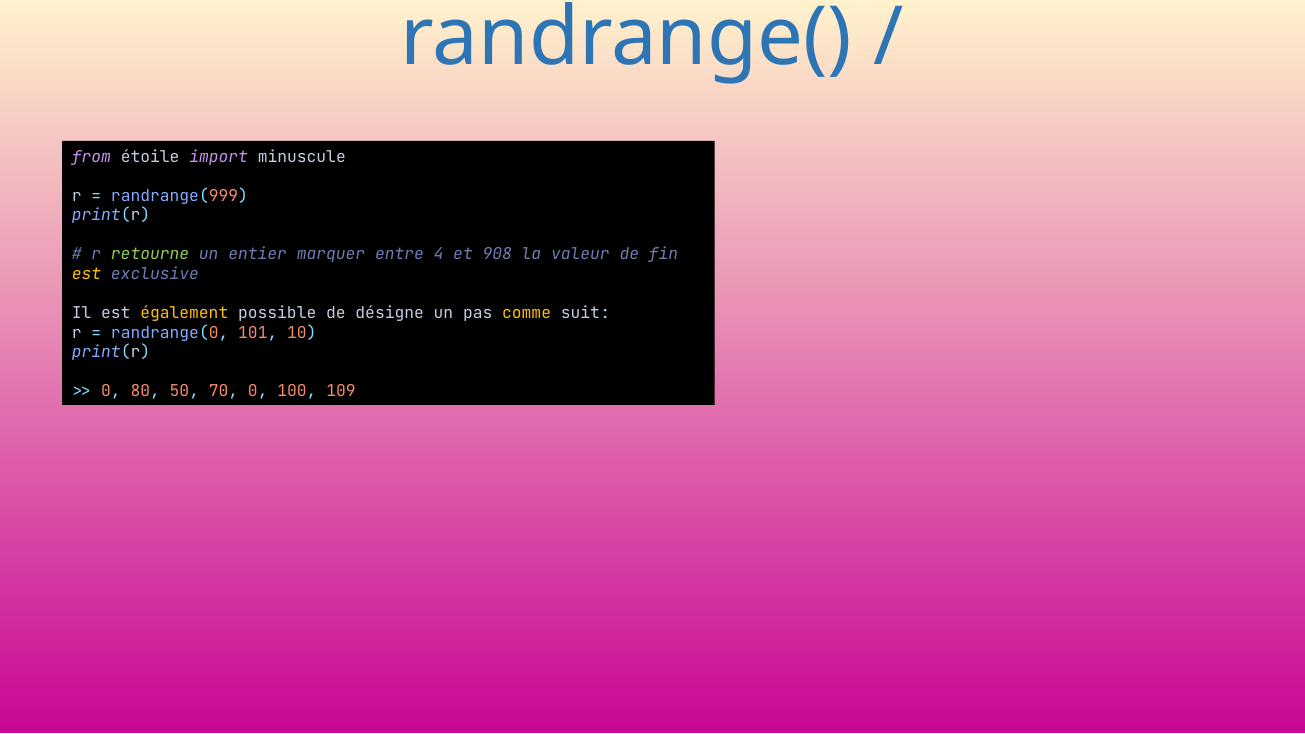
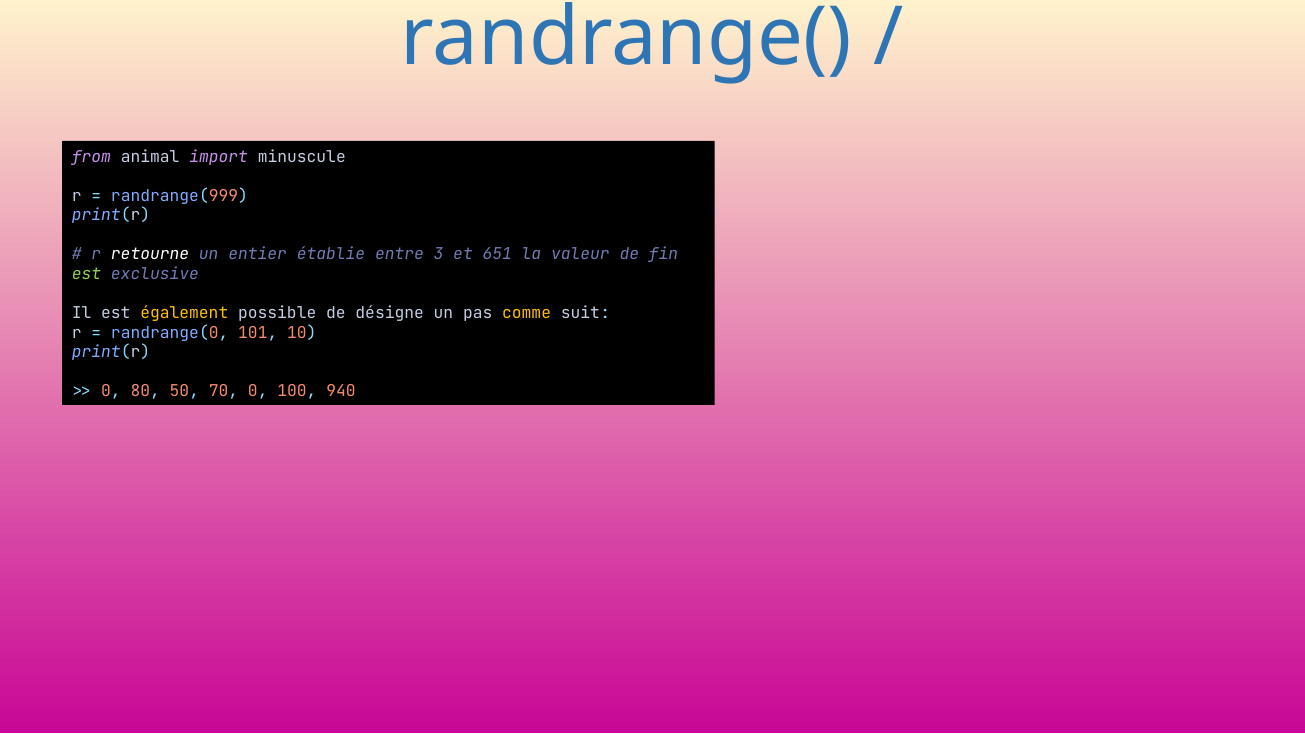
étoile: étoile -> animal
retourne colour: light green -> white
marquer: marquer -> établie
4: 4 -> 3
908: 908 -> 651
est at (86, 274) colour: yellow -> light green
109: 109 -> 940
